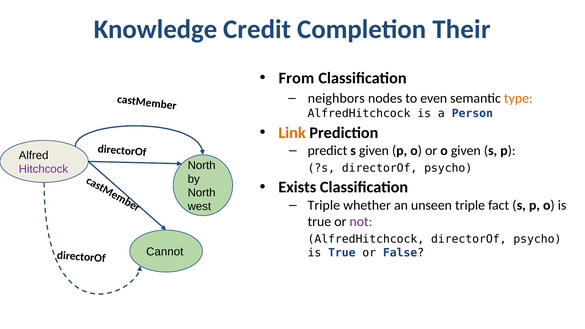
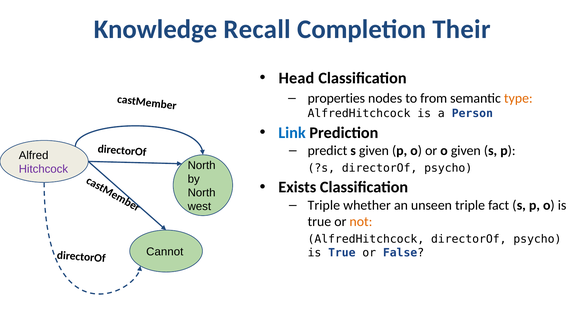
Credit: Credit -> Recall
From: From -> Head
neighbors: neighbors -> properties
even: even -> from
Link colour: orange -> blue
not colour: purple -> orange
